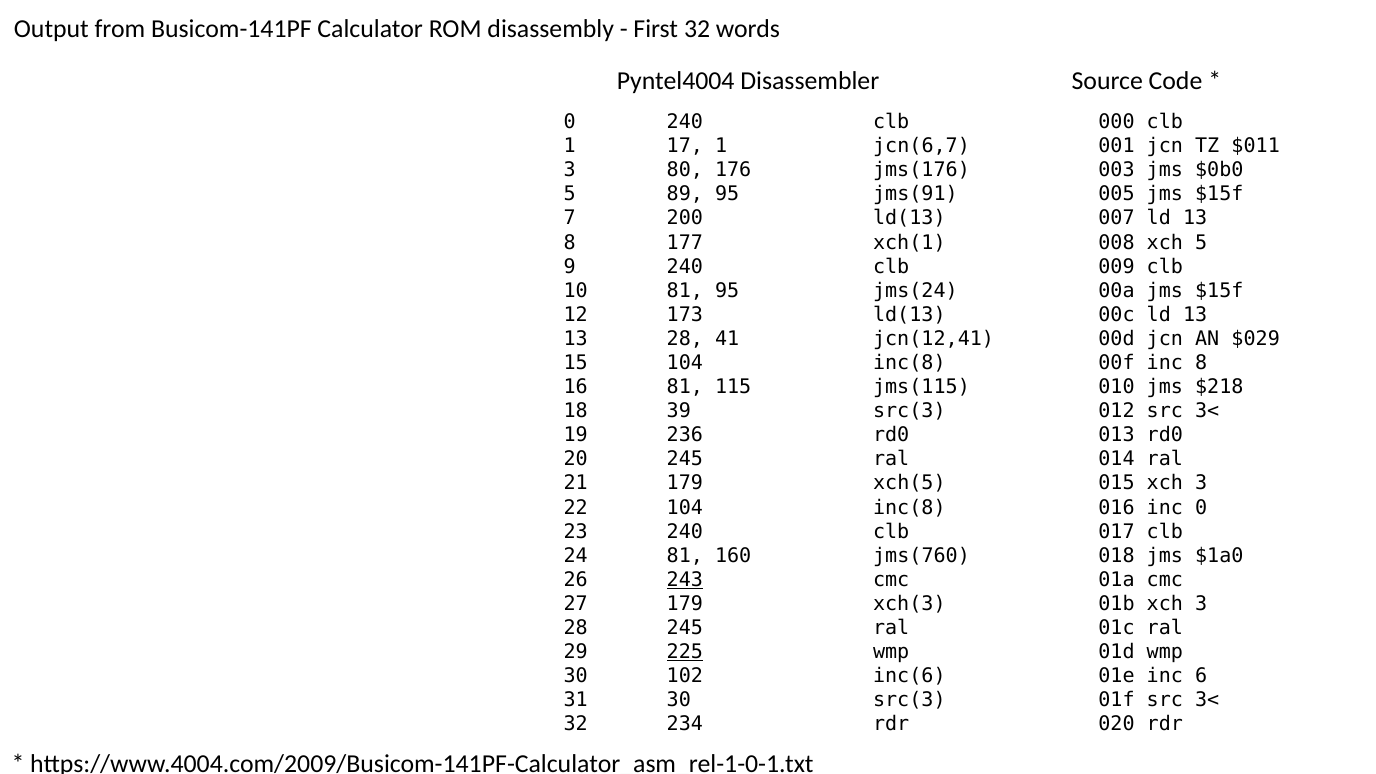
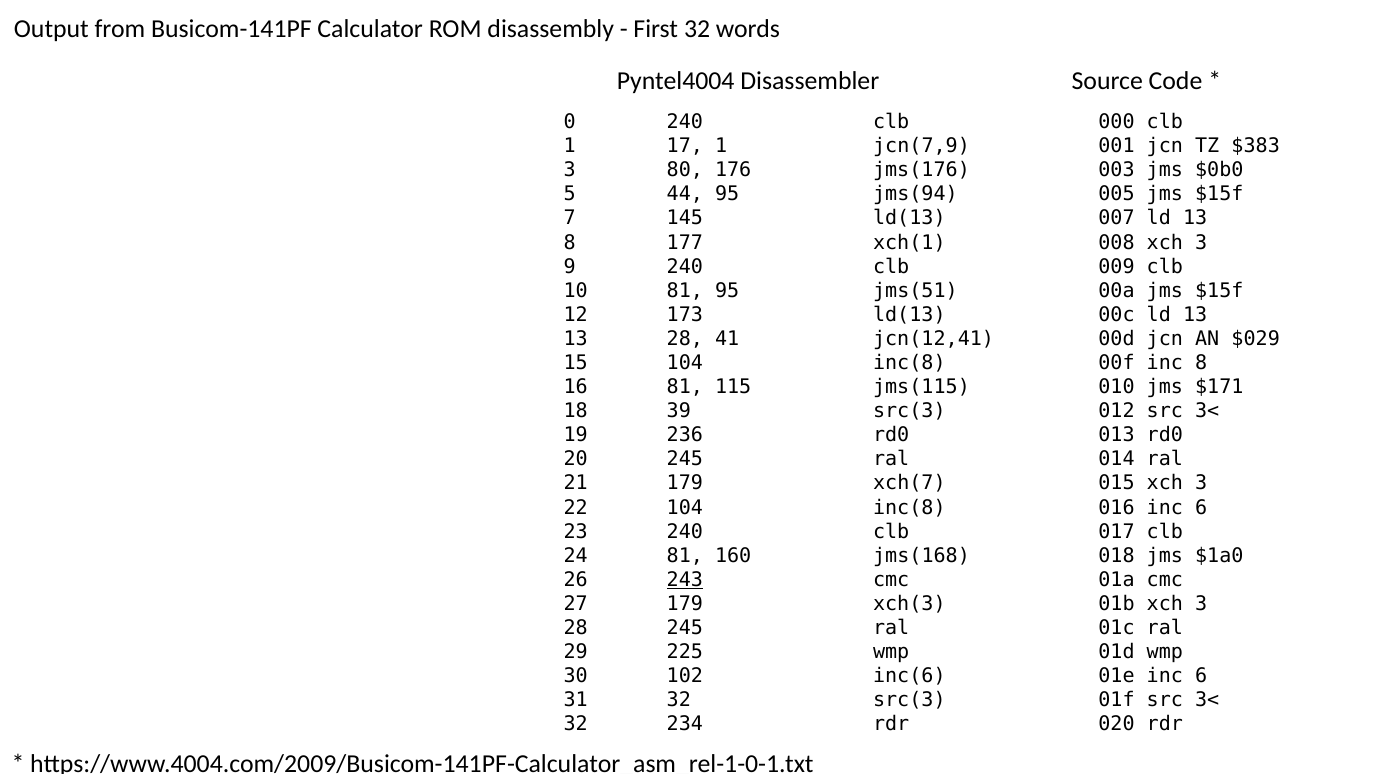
jcn(6,7: jcn(6,7 -> jcn(7,9
$011: $011 -> $383
89: 89 -> 44
jms(91: jms(91 -> jms(94
200: 200 -> 145
008 xch 5: 5 -> 3
jms(24: jms(24 -> jms(51
$218: $218 -> $171
xch(5: xch(5 -> xch(7
016 inc 0: 0 -> 6
jms(760: jms(760 -> jms(168
225 underline: present -> none
31 30: 30 -> 32
